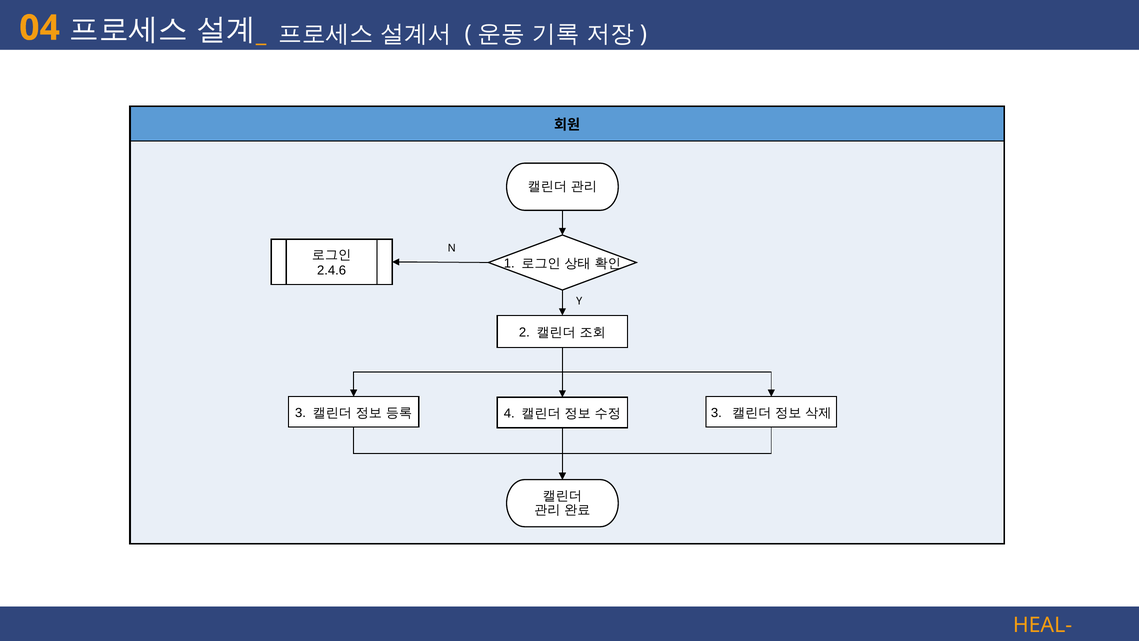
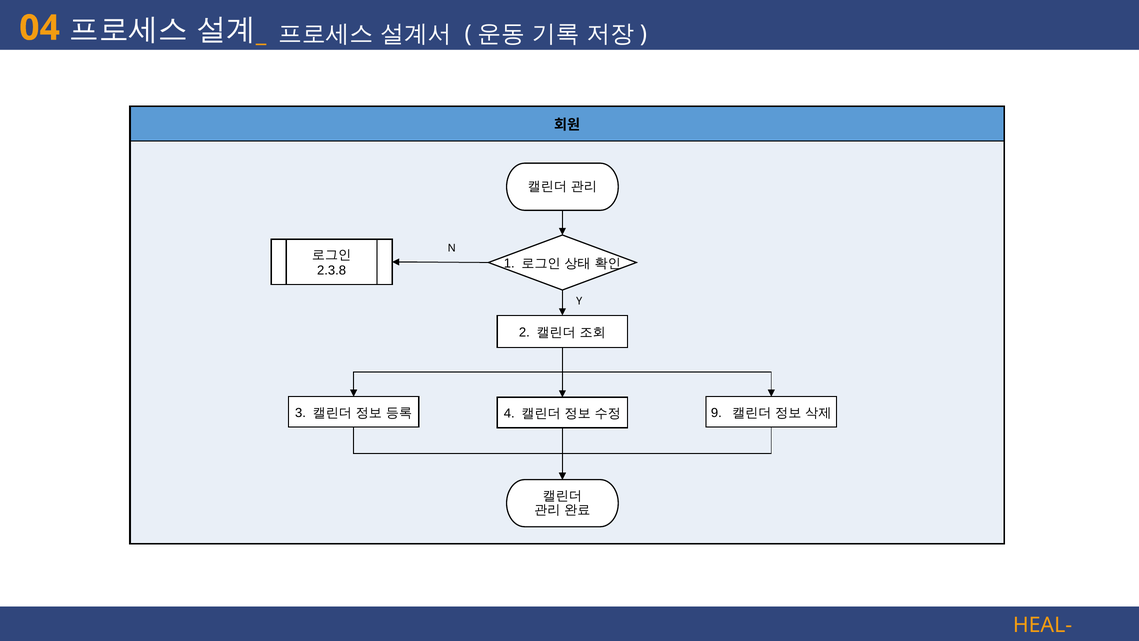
2.4.6: 2.4.6 -> 2.3.8
3 at (716, 413): 3 -> 9
